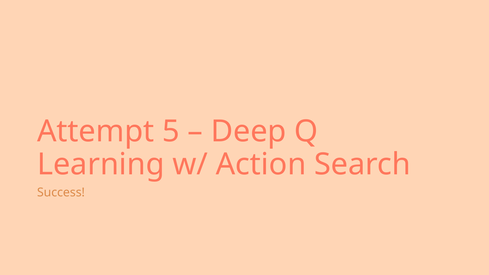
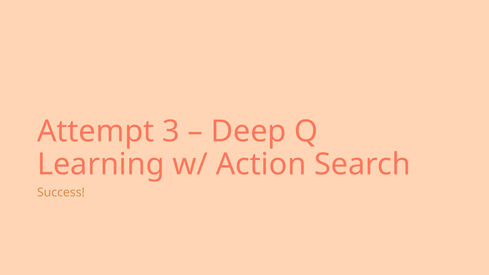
5: 5 -> 3
